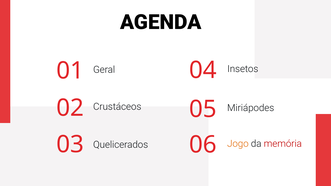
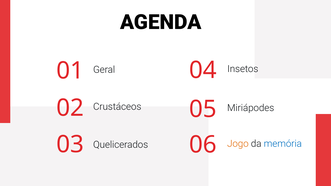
memória colour: red -> blue
